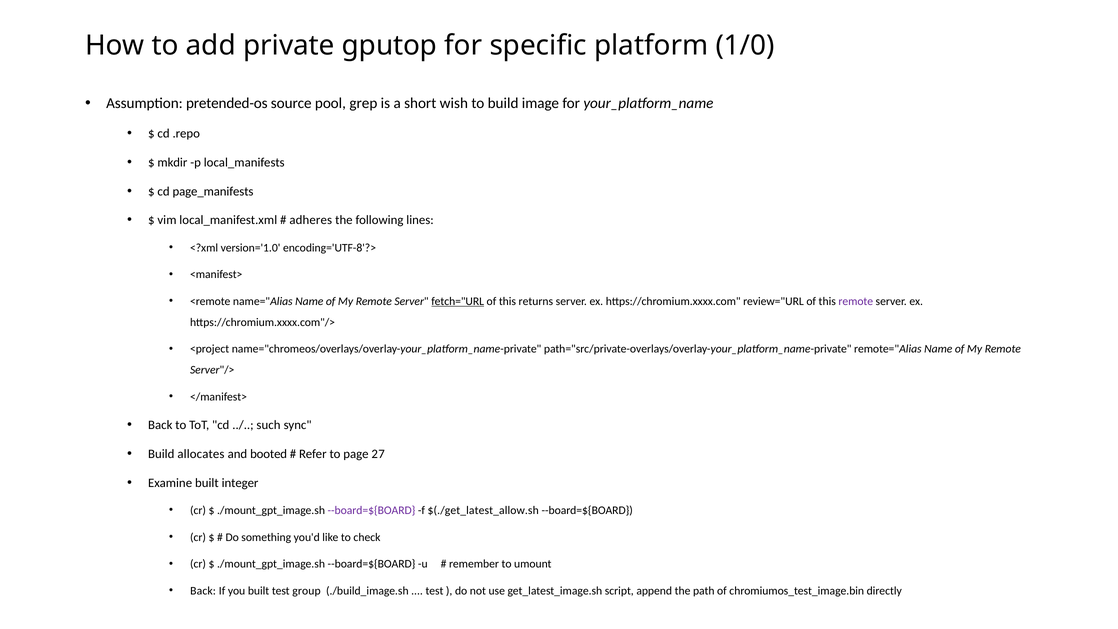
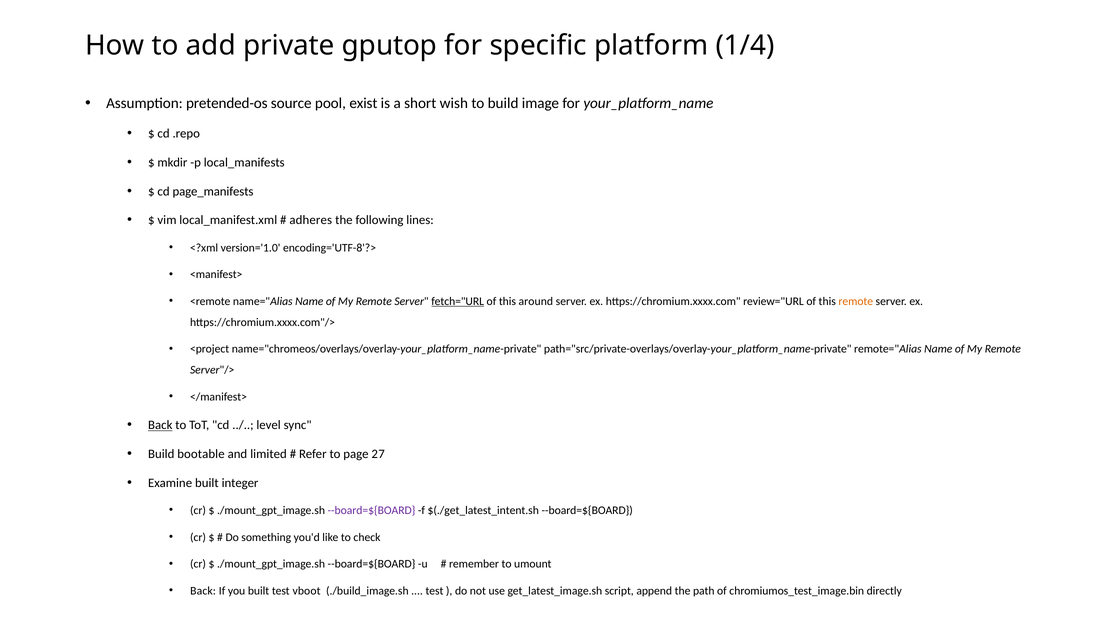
1/0: 1/0 -> 1/4
grep: grep -> exist
returns: returns -> around
remote at (856, 301) colour: purple -> orange
Back at (160, 425) underline: none -> present
such: such -> level
allocates: allocates -> bootable
booted: booted -> limited
$(./get_latest_allow.sh: $(./get_latest_allow.sh -> $(./get_latest_intent.sh
group: group -> vboot
